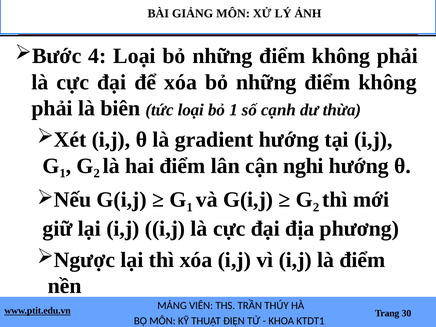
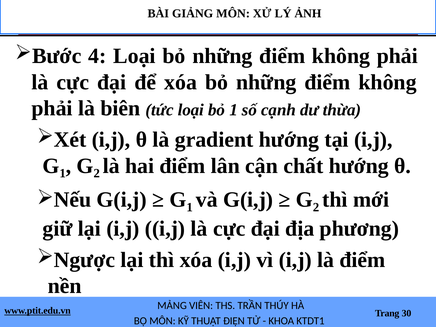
nghi: nghi -> chất
